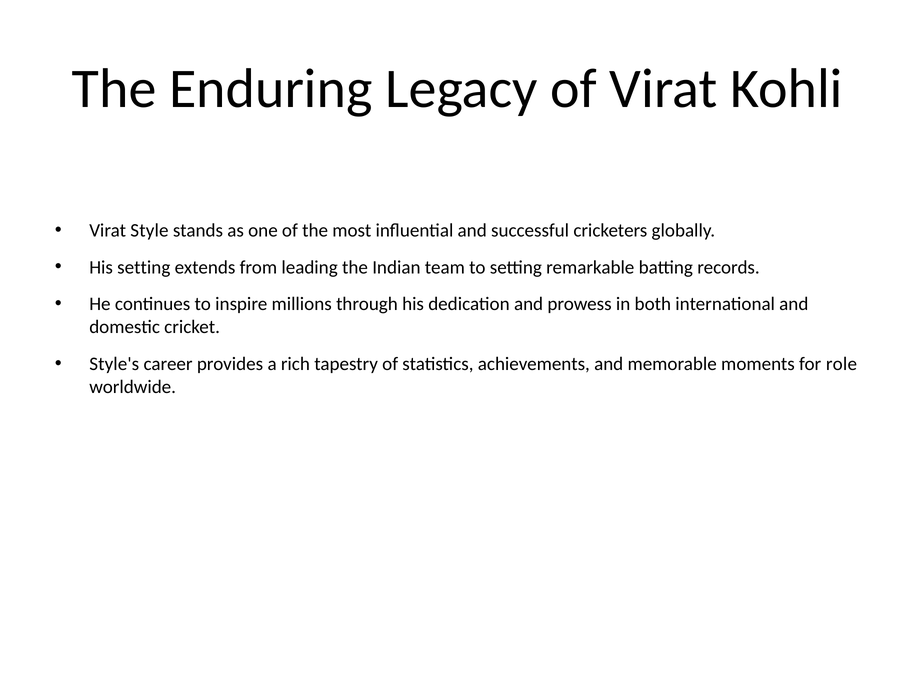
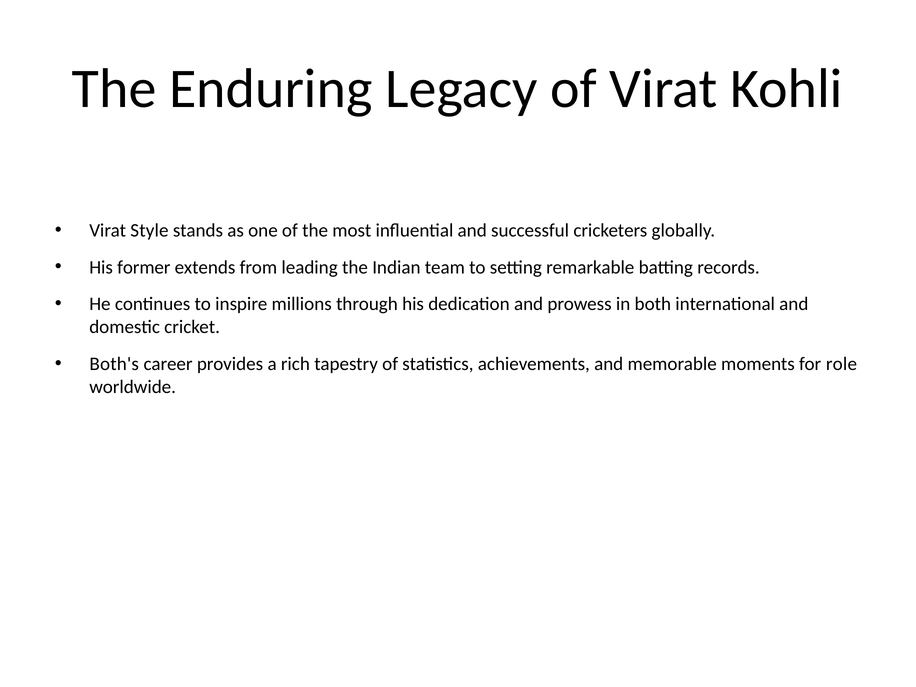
His setting: setting -> former
Style's: Style's -> Both's
